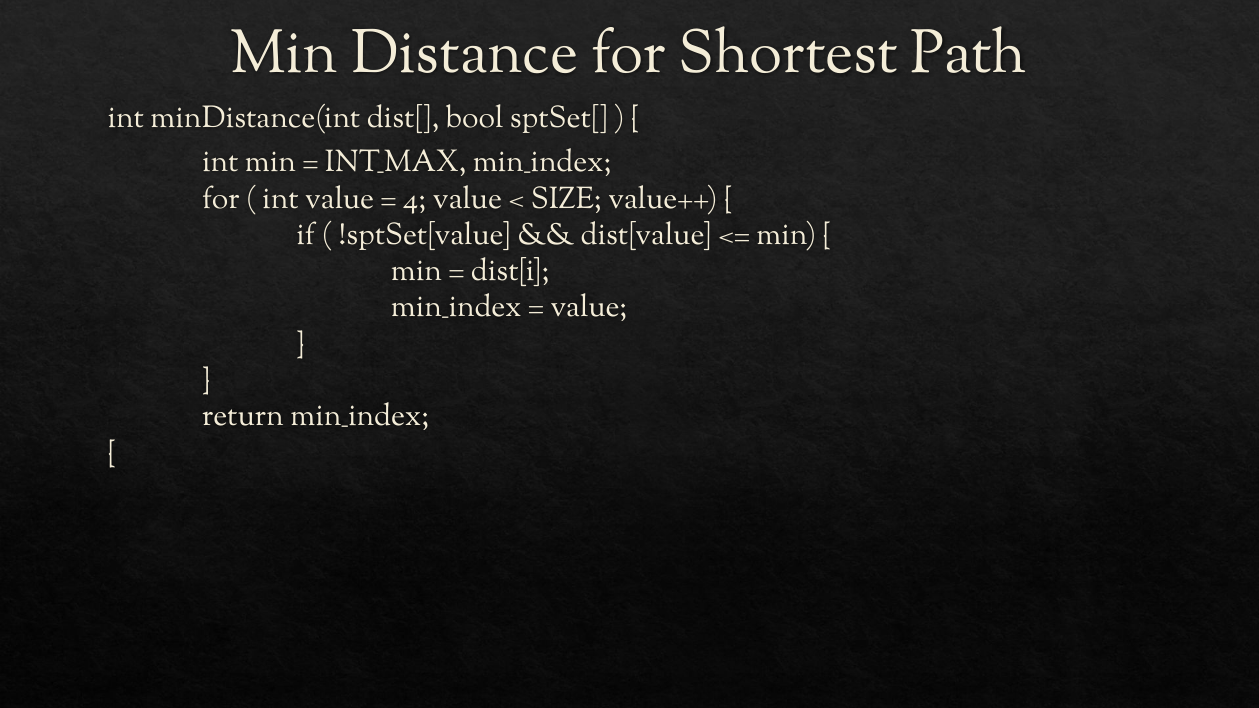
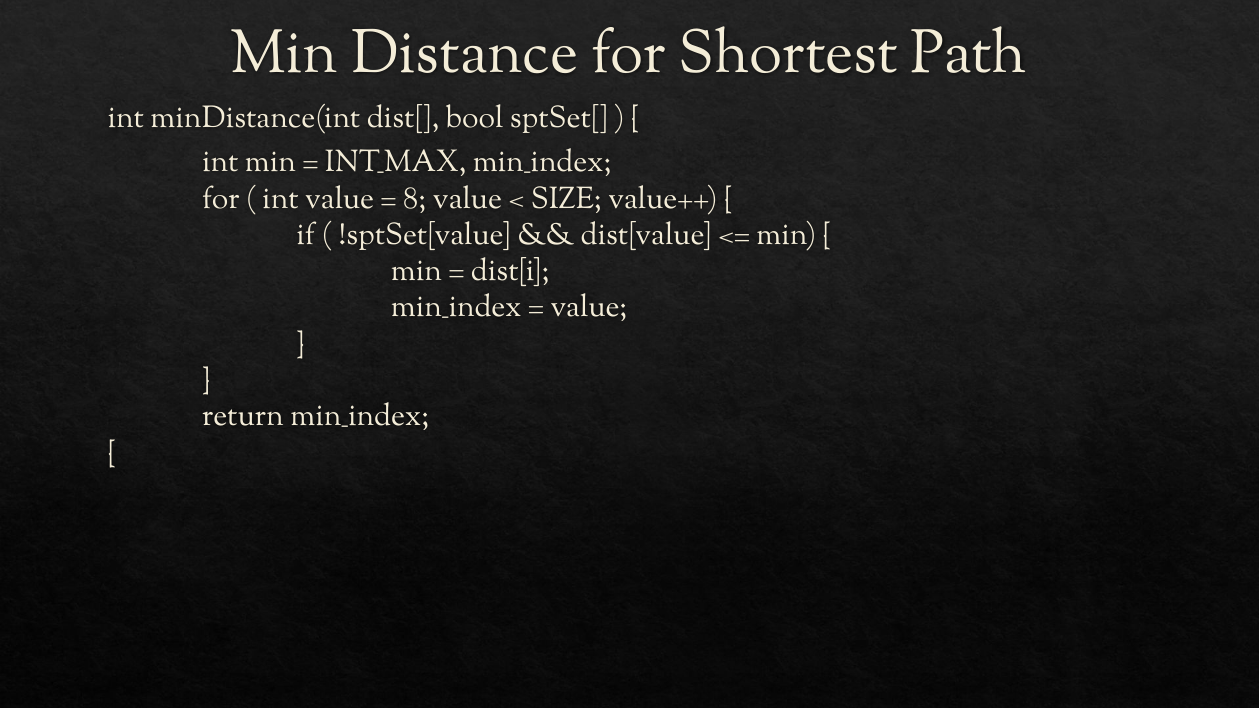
4: 4 -> 8
